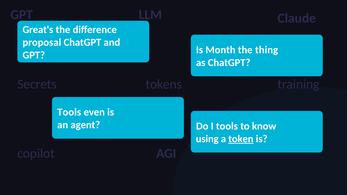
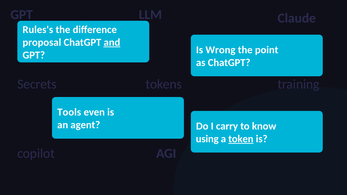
Great's: Great's -> Rules's
and underline: none -> present
Month: Month -> Wrong
thing: thing -> point
I tools: tools -> carry
